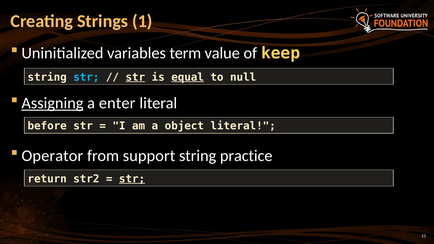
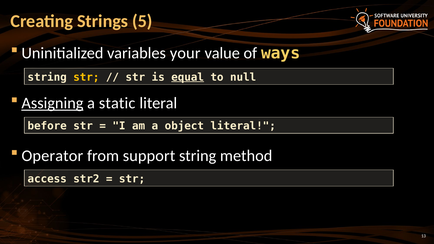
1: 1 -> 5
term: term -> your
keep: keep -> ways
str at (86, 77) colour: light blue -> yellow
str at (135, 77) underline: present -> none
enter: enter -> static
practice: practice -> method
return: return -> access
str at (132, 179) underline: present -> none
